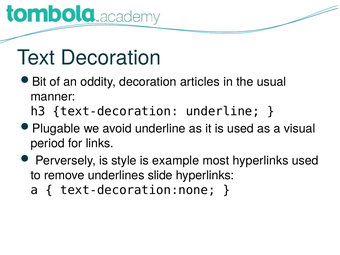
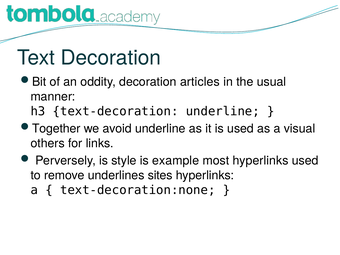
Plugable: Plugable -> Together
period: period -> others
slide: slide -> sites
